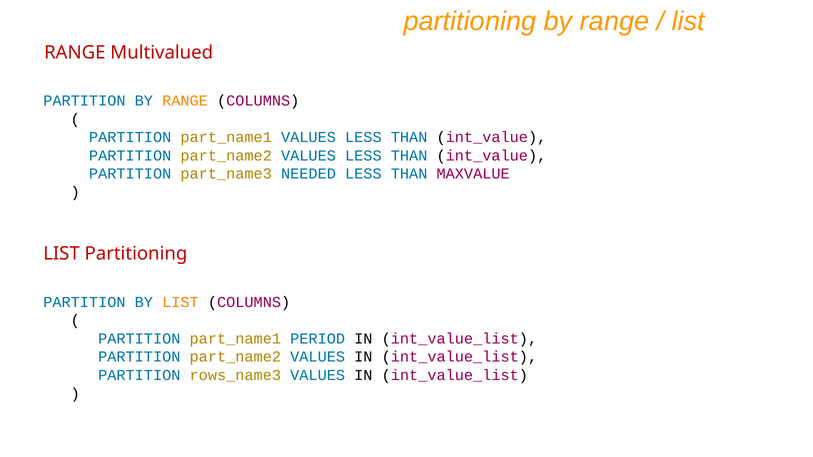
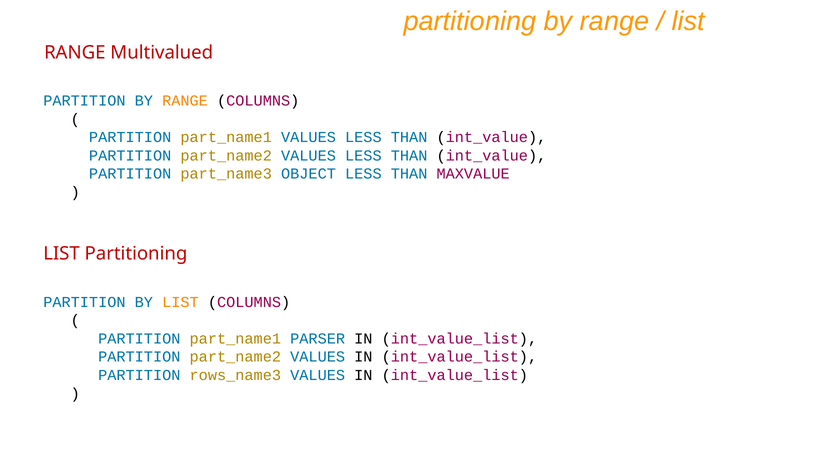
NEEDED: NEEDED -> OBJECT
PERIOD: PERIOD -> PARSER
